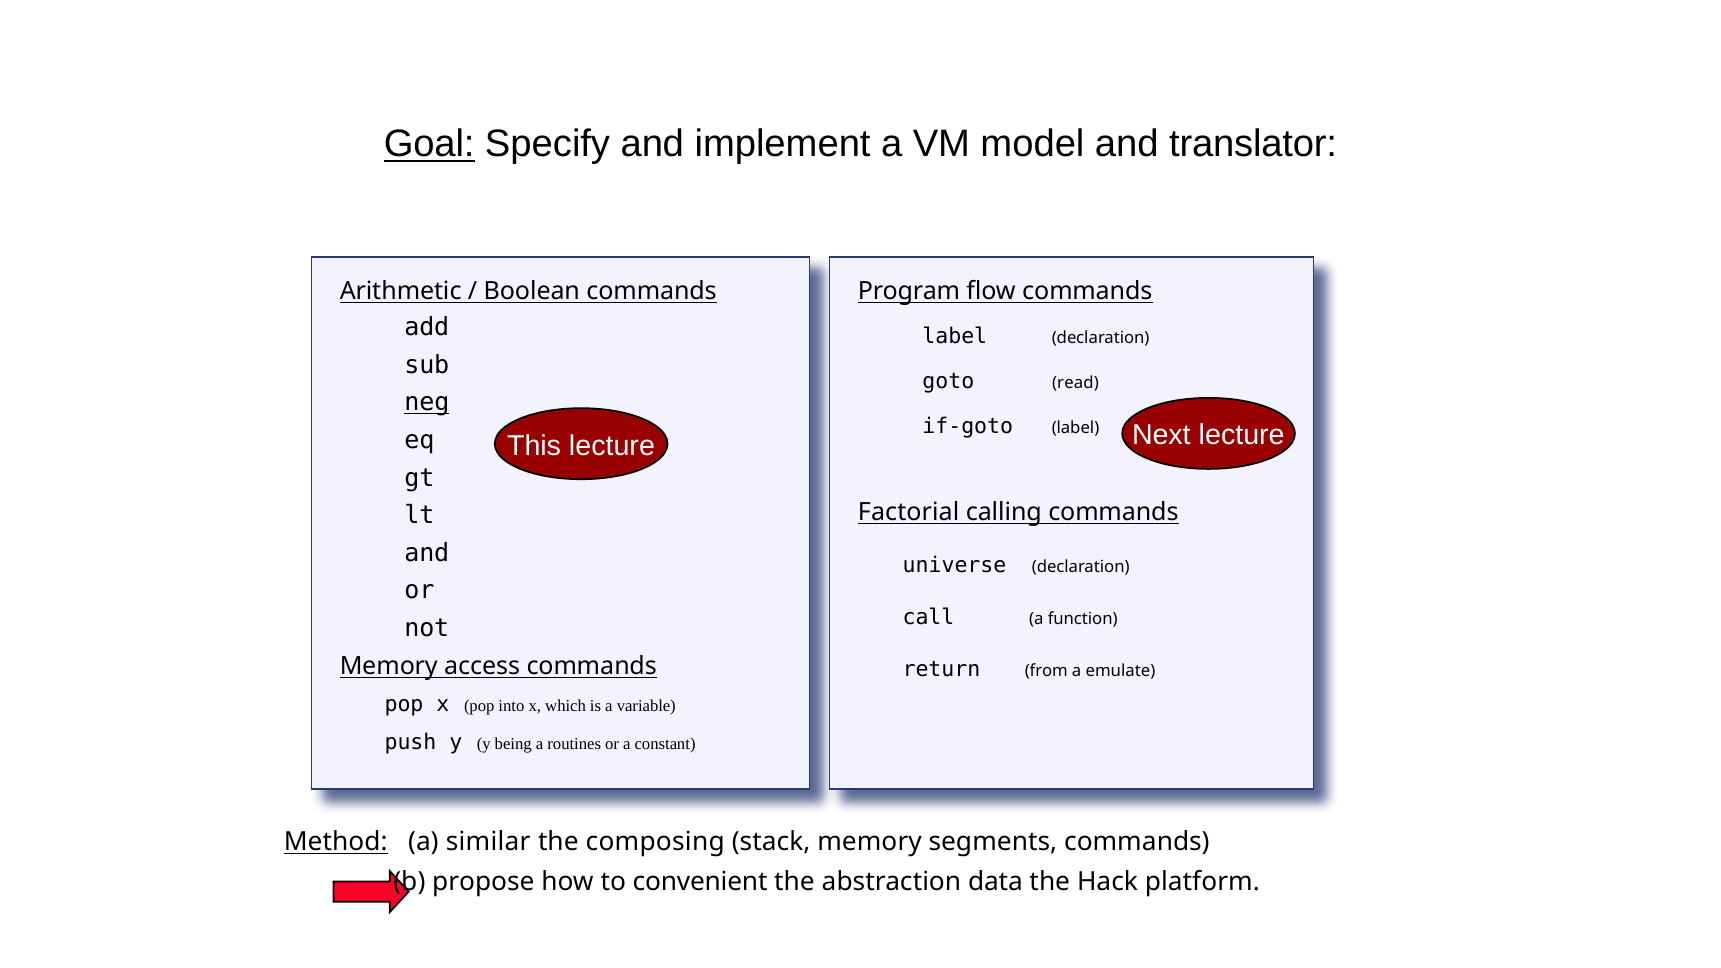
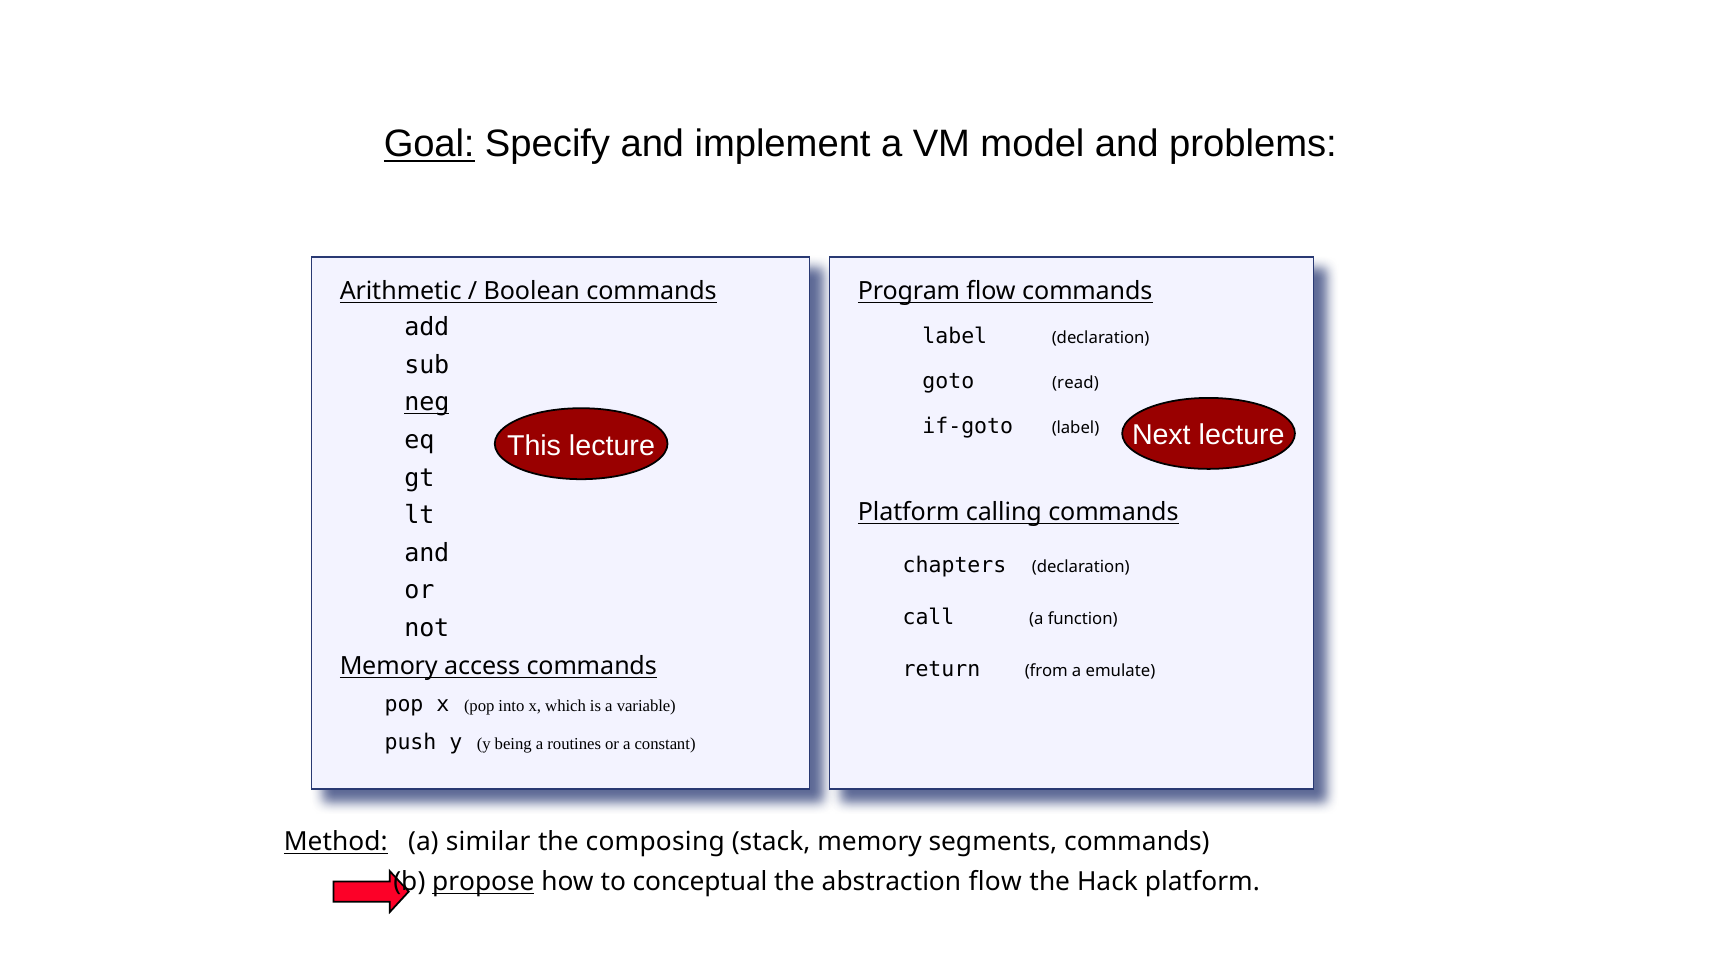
translator: translator -> problems
Factorial at (909, 512): Factorial -> Platform
universe: universe -> chapters
propose underline: none -> present
convenient: convenient -> conceptual
abstraction data: data -> flow
